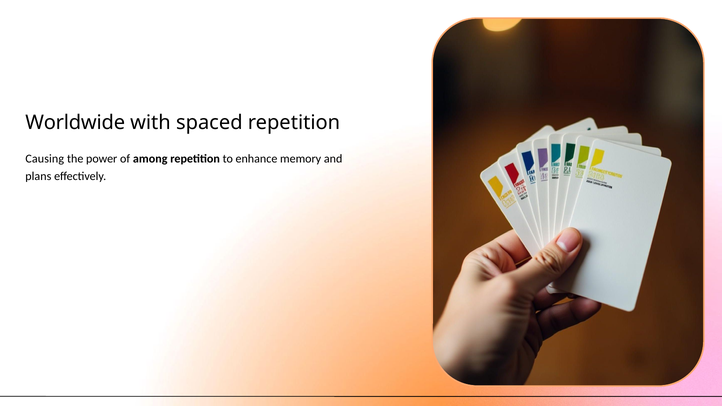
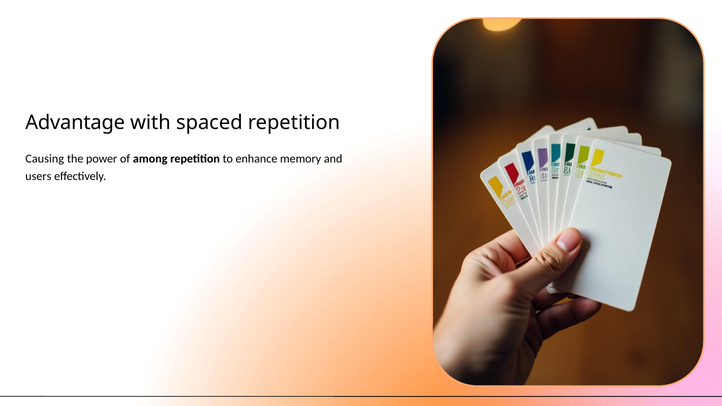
Worldwide: Worldwide -> Advantage
plans: plans -> users
